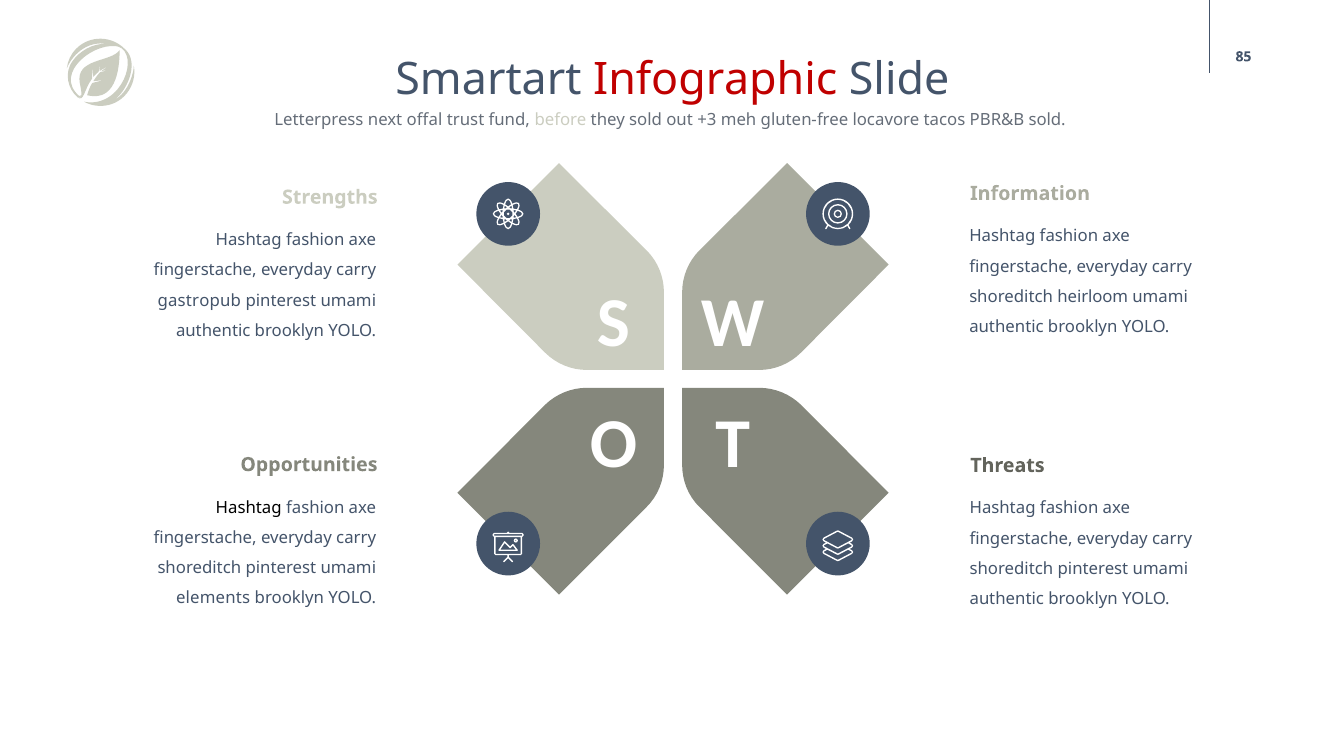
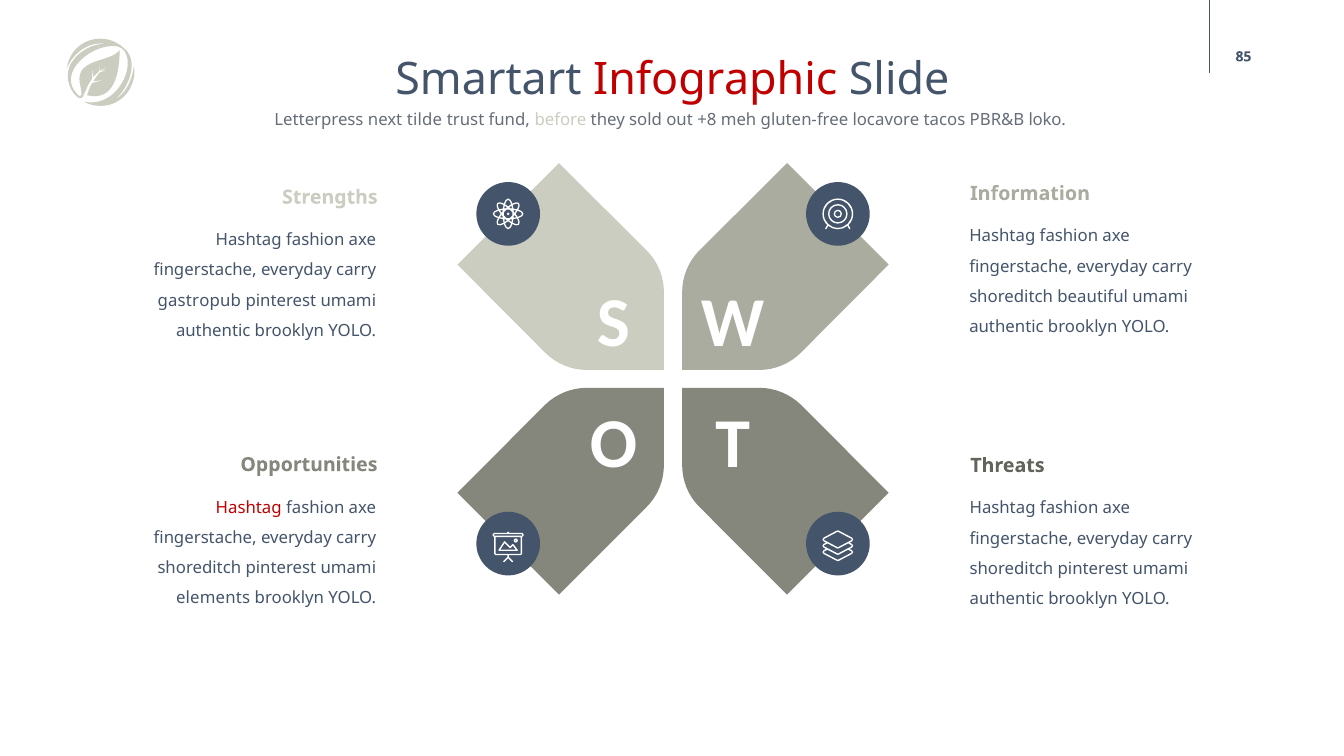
offal: offal -> tilde
+3: +3 -> +8
PBR&B sold: sold -> loko
heirloom: heirloom -> beautiful
Hashtag at (249, 508) colour: black -> red
